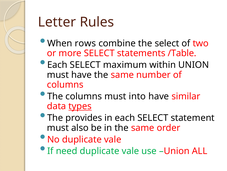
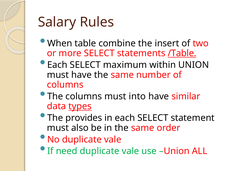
Letter: Letter -> Salary
rows: rows -> table
the select: select -> insert
/Table underline: none -> present
